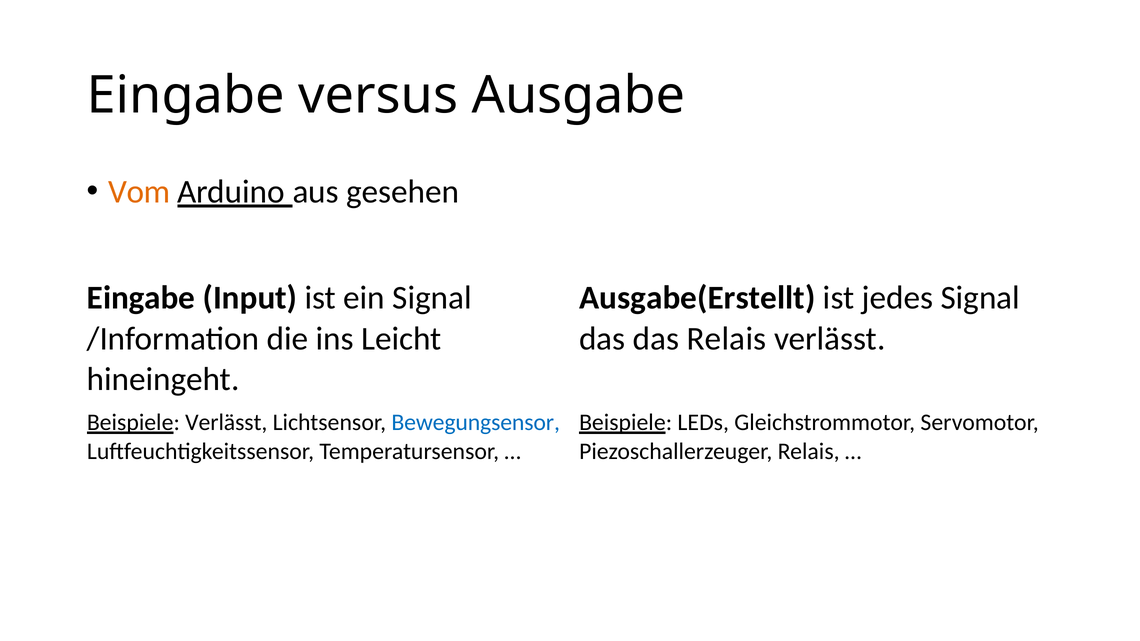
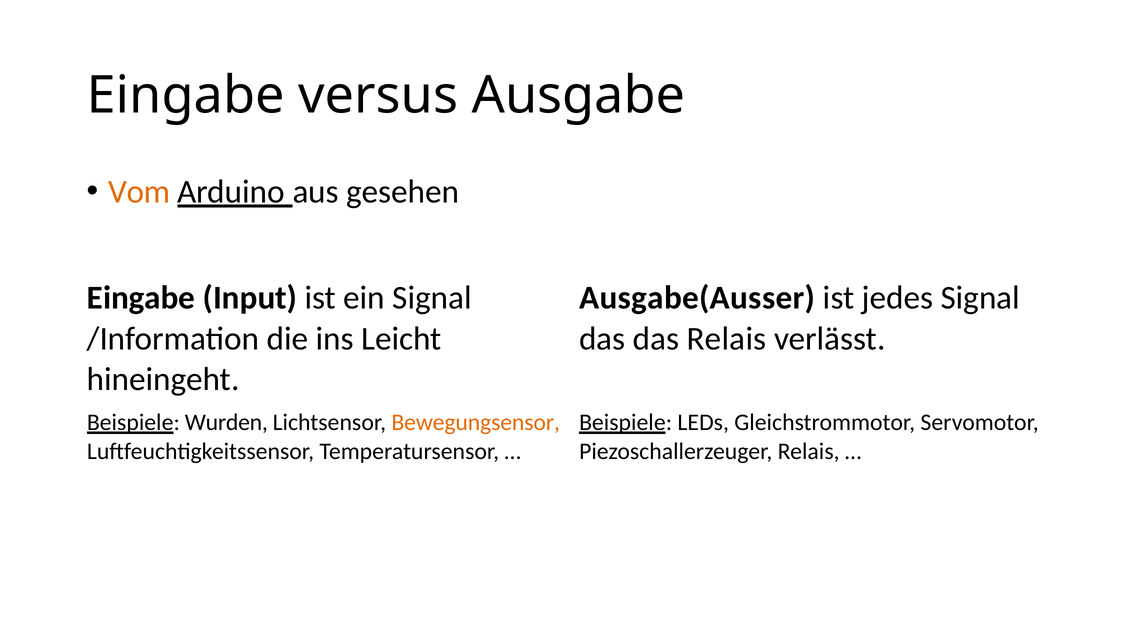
Ausgabe(Erstellt: Ausgabe(Erstellt -> Ausgabe(Ausser
Beispiele Verlässt: Verlässt -> Wurden
Bewegungsensor colour: blue -> orange
